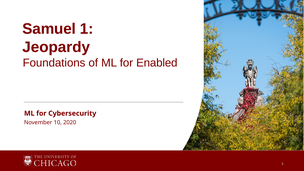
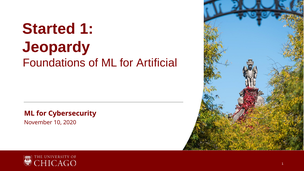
Samuel: Samuel -> Started
Enabled: Enabled -> Artificial
